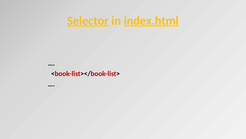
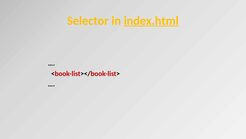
Selector underline: present -> none
